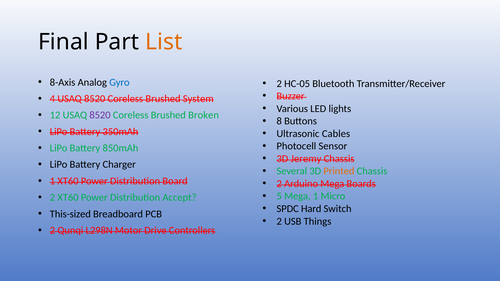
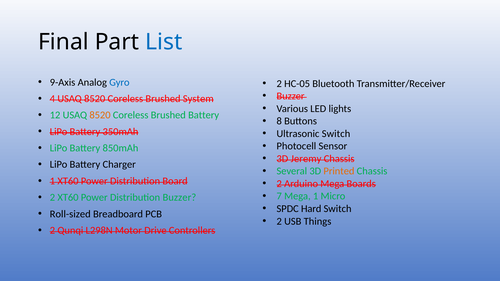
List colour: orange -> blue
8-Axis: 8-Axis -> 9-Axis
8520 at (100, 115) colour: purple -> orange
Brushed Broken: Broken -> Battery
Ultrasonic Cables: Cables -> Switch
5: 5 -> 7
Distribution Accept: Accept -> Buzzer
This-sized: This-sized -> Roll-sized
